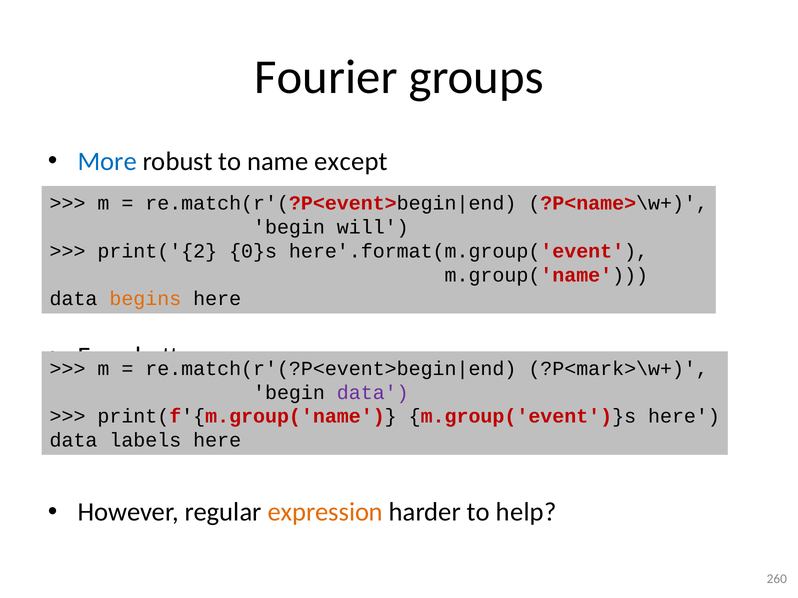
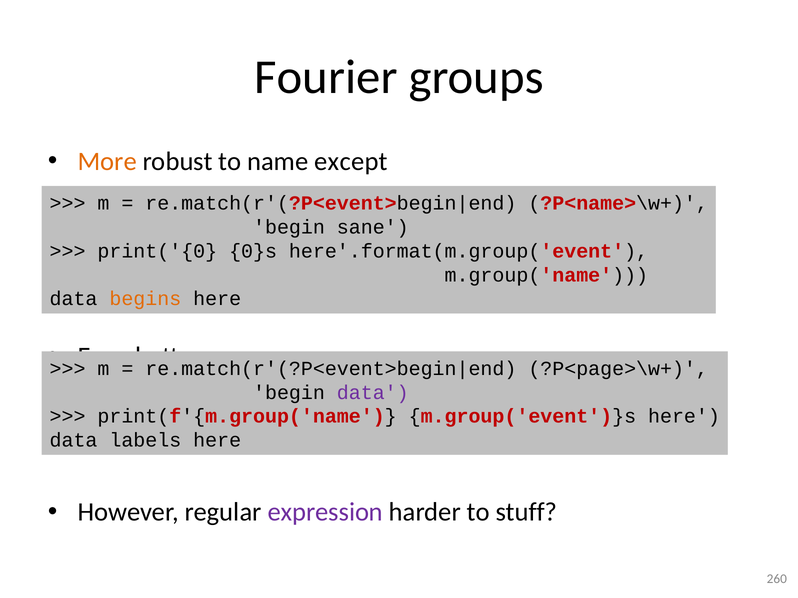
More colour: blue -> orange
will: will -> sane
print('{2: print('{2 -> print('{0
?P<mark>\w+: ?P<mark>\w+ -> ?P<page>\w+
expression colour: orange -> purple
help: help -> stuff
